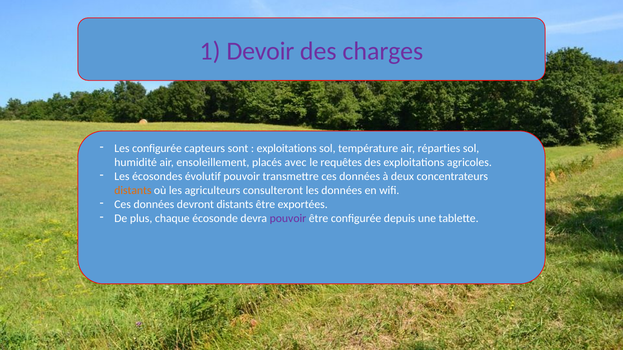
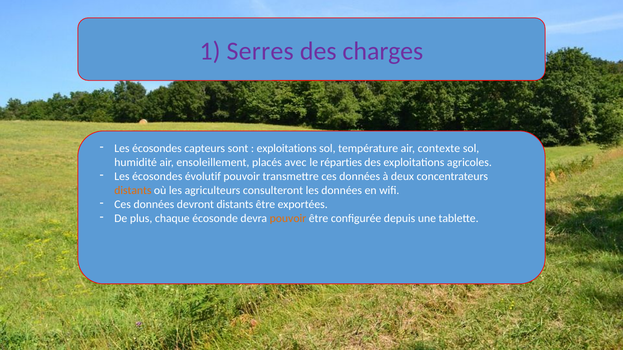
Devoir: Devoir -> Serres
configurée at (157, 149): configurée -> écosondes
réparties: réparties -> contexte
requêtes: requêtes -> réparties
pouvoir at (288, 219) colour: purple -> orange
